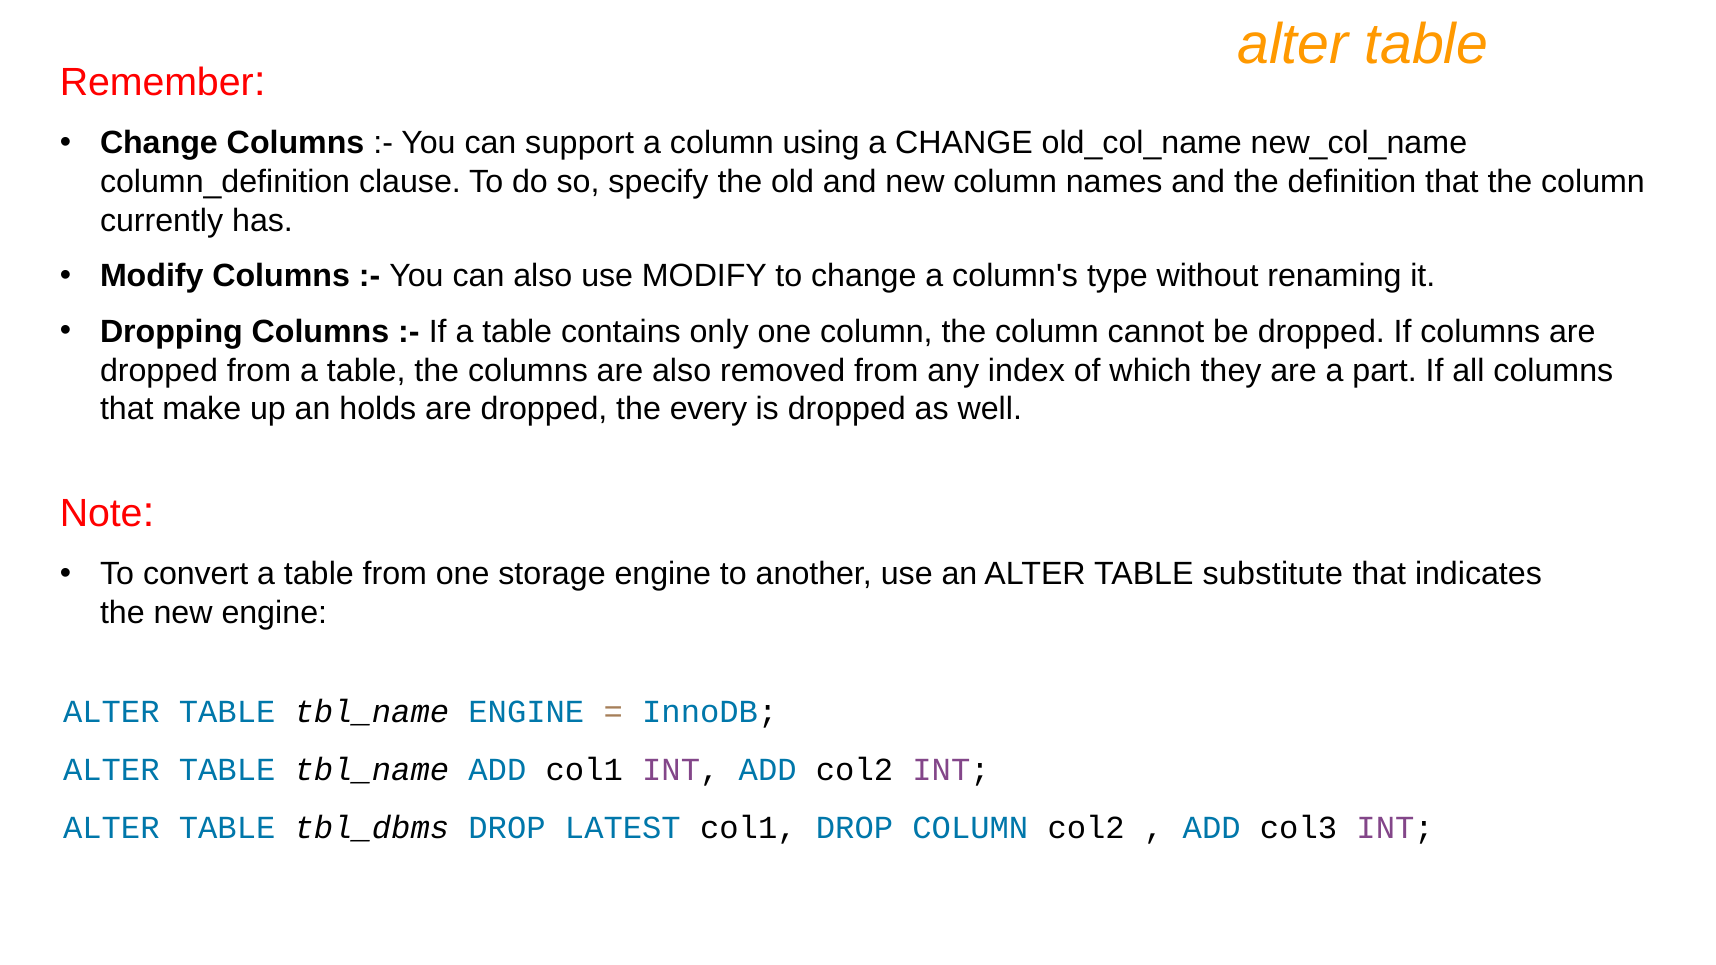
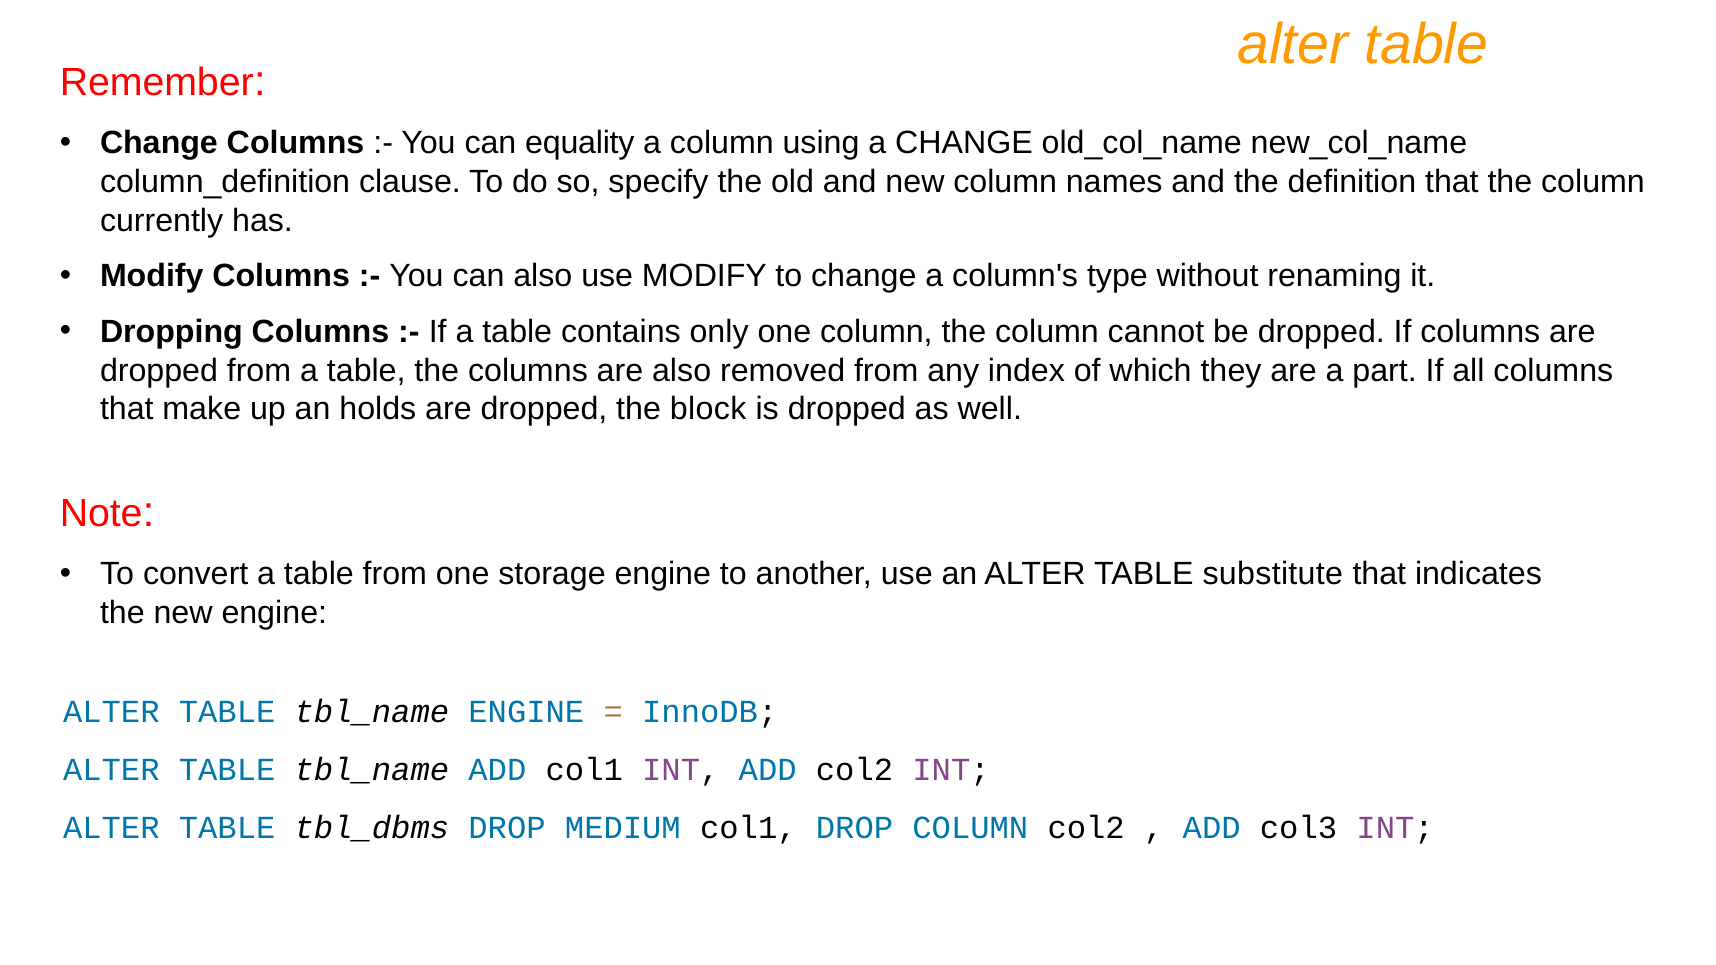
support: support -> equality
every: every -> block
LATEST: LATEST -> MEDIUM
